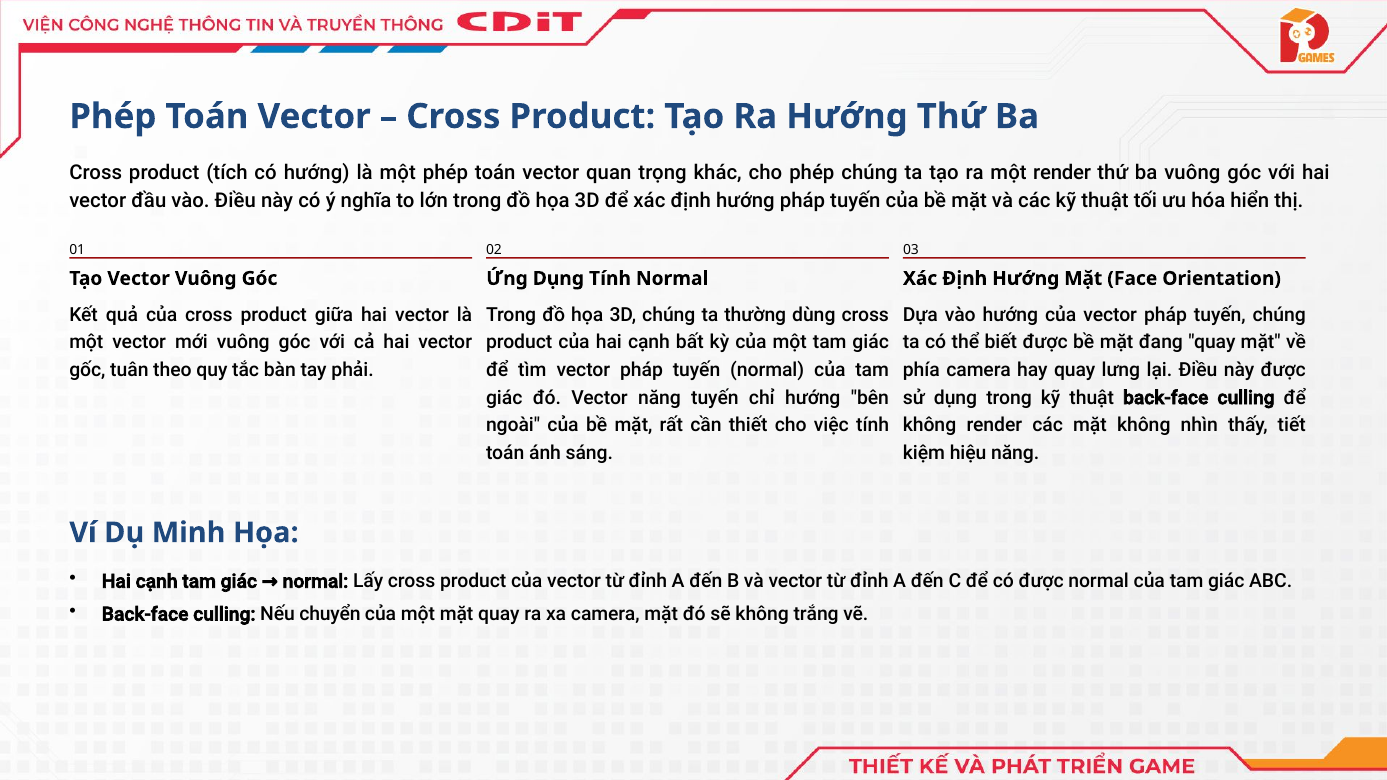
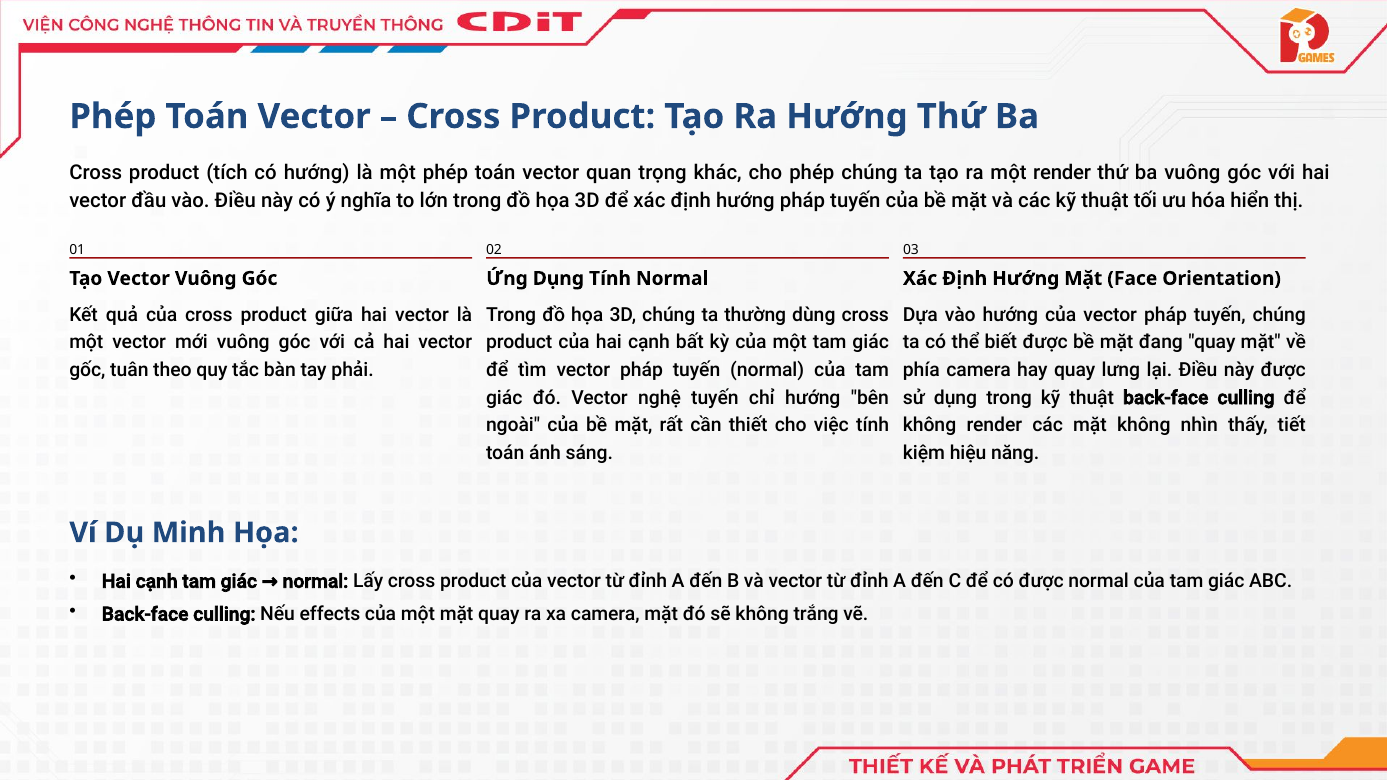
Vector năng: năng -> nghệ
chuyển: chuyển -> effects
